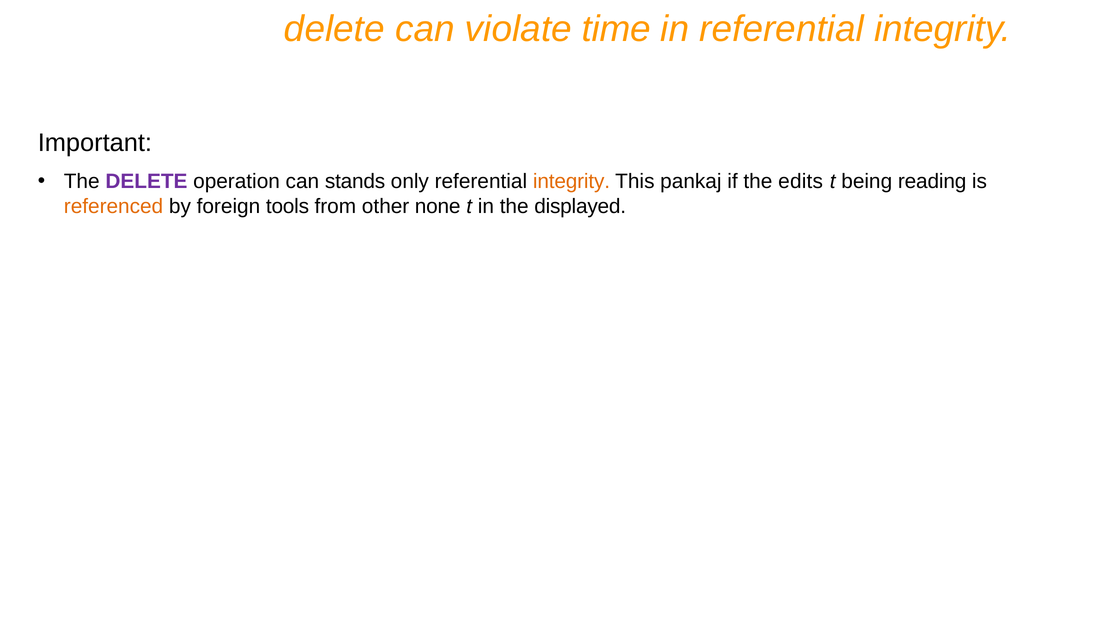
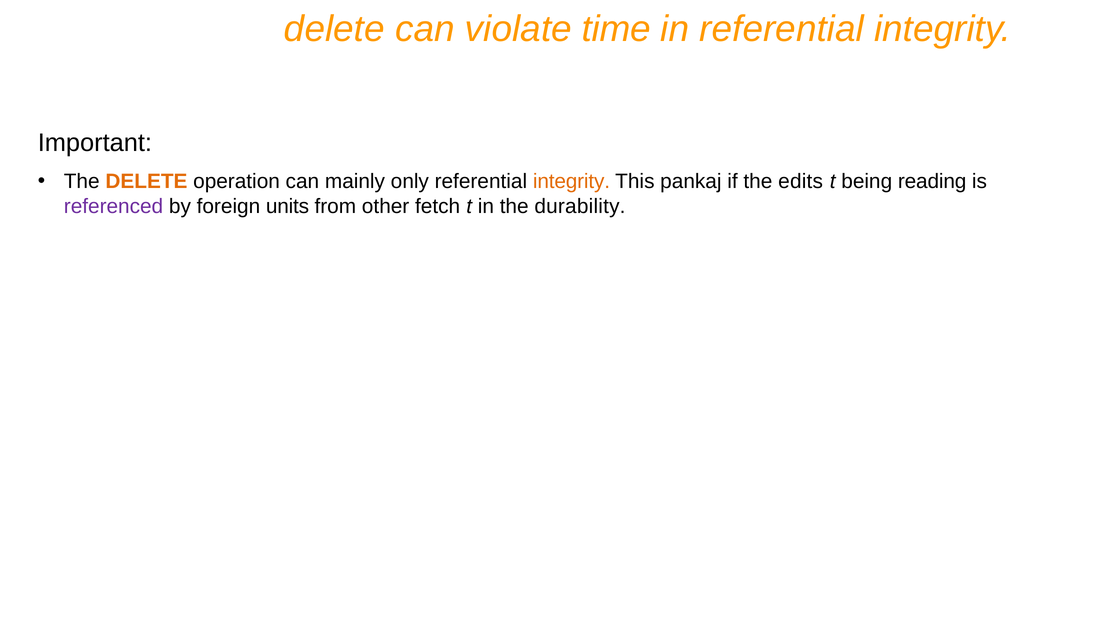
DELETE at (146, 182) colour: purple -> orange
stands: stands -> mainly
referenced colour: orange -> purple
tools: tools -> units
none: none -> fetch
displayed: displayed -> durability
